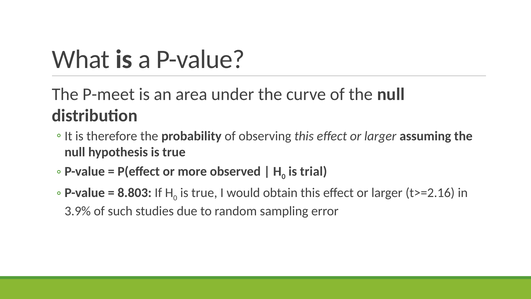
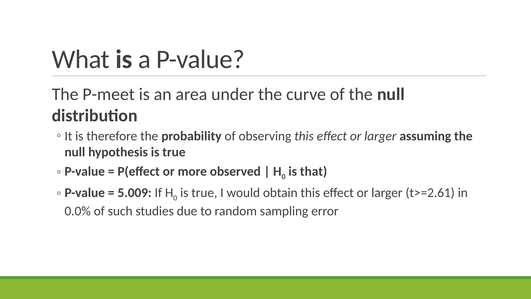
trial: trial -> that
8.803: 8.803 -> 5.009
t>=2.16: t>=2.16 -> t>=2.61
3.9%: 3.9% -> 0.0%
